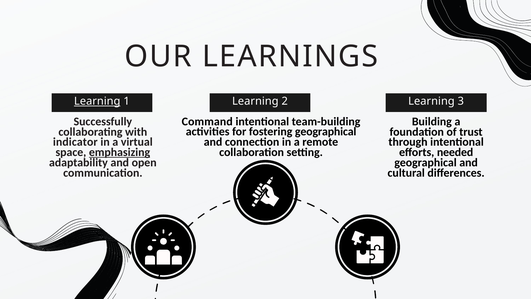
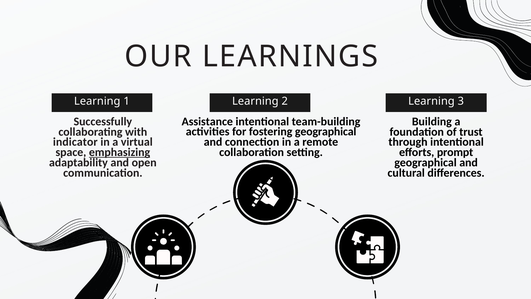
Learning at (97, 101) underline: present -> none
Command: Command -> Assistance
needed: needed -> prompt
